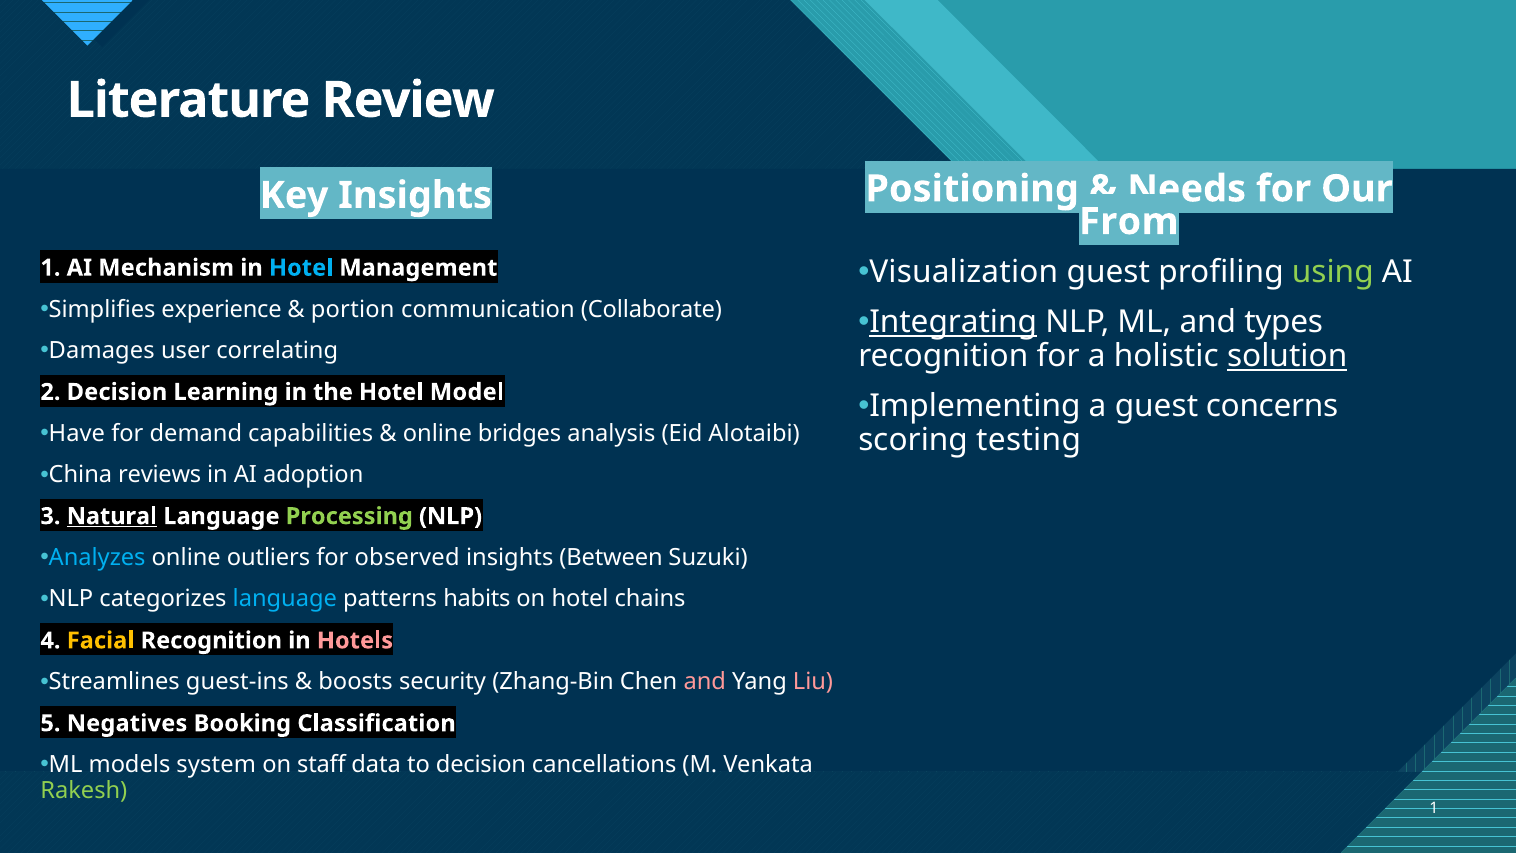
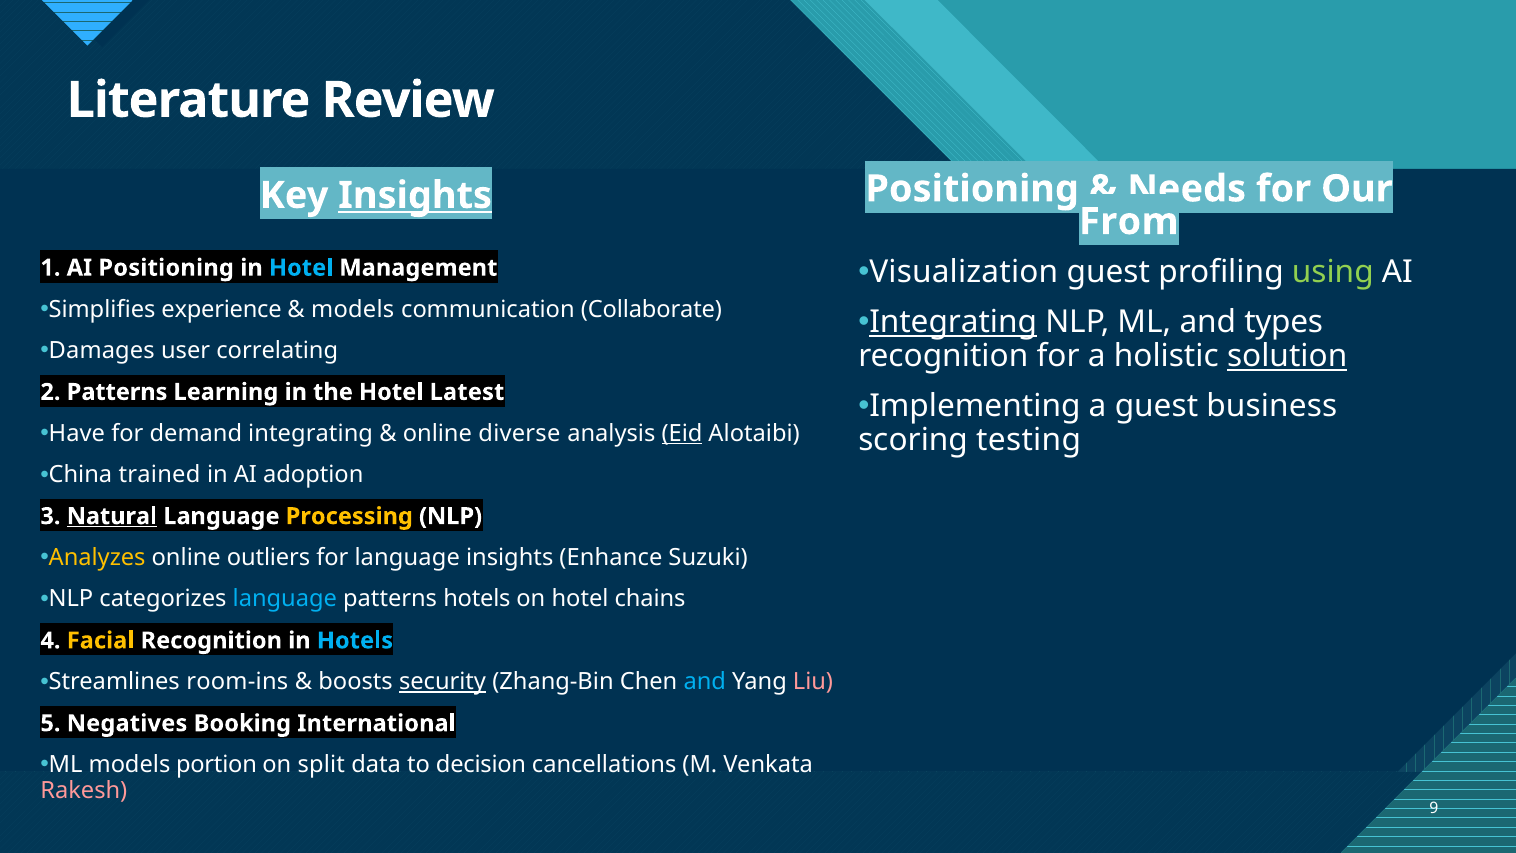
Insights at (415, 195) underline: none -> present
AI Mechanism: Mechanism -> Positioning
portion at (353, 309): portion -> models
2 Decision: Decision -> Patterns
Model: Model -> Latest
concerns: concerns -> business
demand capabilities: capabilities -> integrating
bridges: bridges -> diverse
Eid underline: none -> present
reviews: reviews -> trained
Processing colour: light green -> yellow
Analyzes colour: light blue -> yellow
for observed: observed -> language
Between: Between -> Enhance
patterns habits: habits -> hotels
Hotels at (355, 640) colour: pink -> light blue
guest-ins: guest-ins -> room-ins
security underline: none -> present
and at (705, 682) colour: pink -> light blue
Classification: Classification -> International
system: system -> portion
staff: staff -> split
Rakesh colour: light green -> pink
1 at (1434, 808): 1 -> 9
